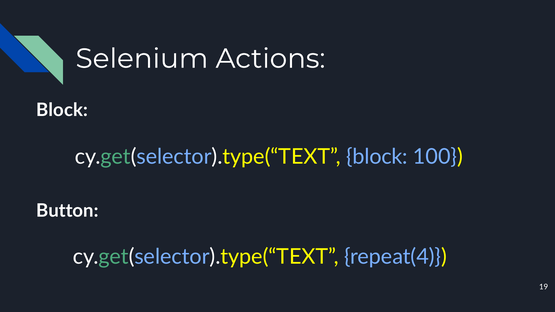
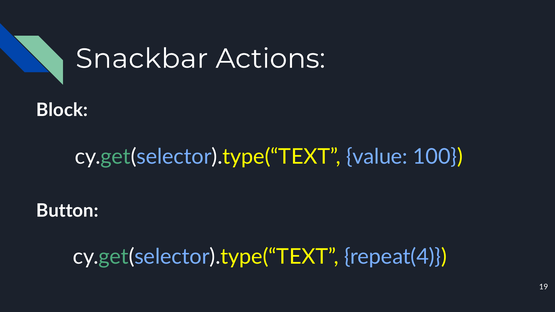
Selenium: Selenium -> Snackbar
cy.get(selector).type(“TEXT block: block -> value
